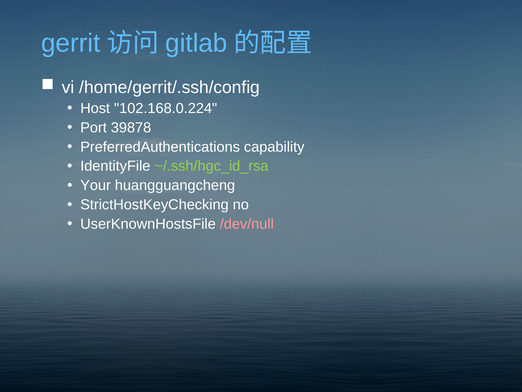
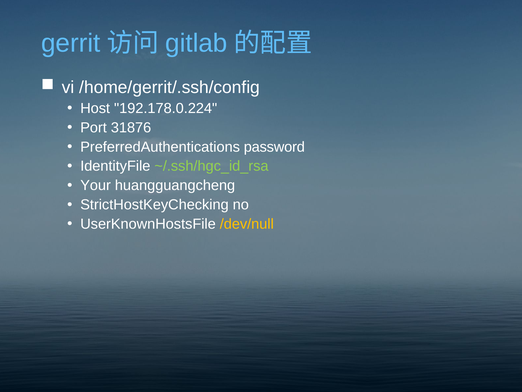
102.168.0.224: 102.168.0.224 -> 192.178.0.224
39878: 39878 -> 31876
capability: capability -> password
/dev/null colour: pink -> yellow
